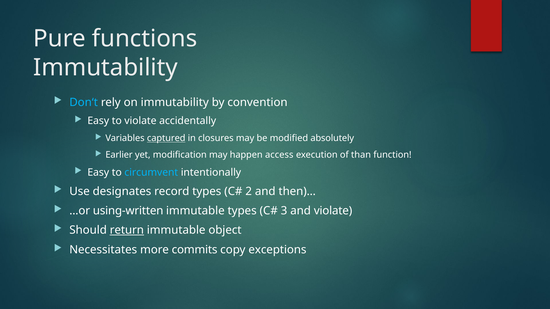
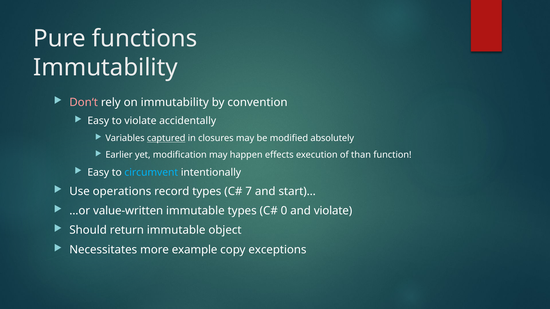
Don‘t colour: light blue -> pink
access: access -> effects
designates: designates -> operations
2: 2 -> 7
then)…: then)… -> start)…
using-written: using-written -> value-written
3: 3 -> 0
return underline: present -> none
commits: commits -> example
